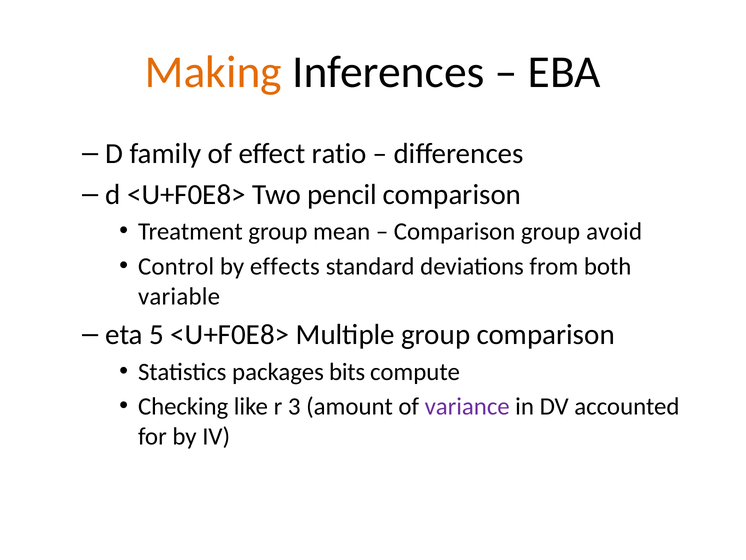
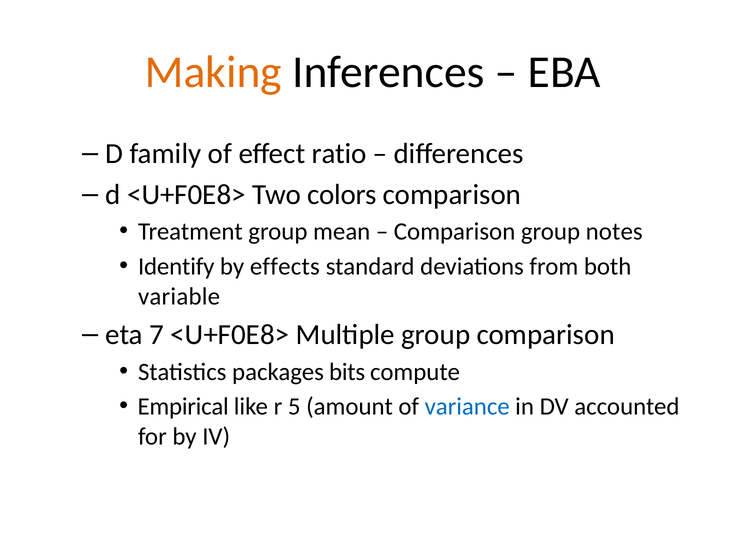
pencil: pencil -> colors
avoid: avoid -> notes
Control: Control -> Identify
5: 5 -> 7
Checking: Checking -> Empirical
3: 3 -> 5
variance colour: purple -> blue
